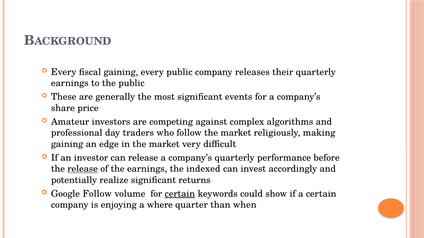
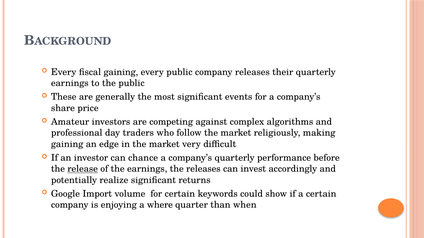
can release: release -> chance
the indexed: indexed -> releases
Google Follow: Follow -> Import
certain at (180, 194) underline: present -> none
